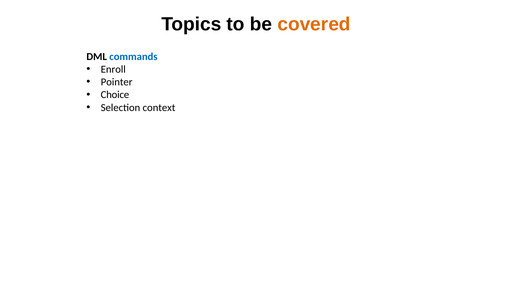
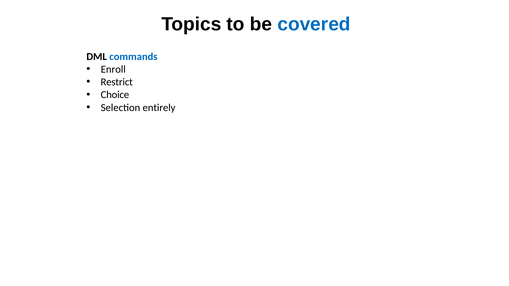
covered colour: orange -> blue
Pointer: Pointer -> Restrict
context: context -> entirely
